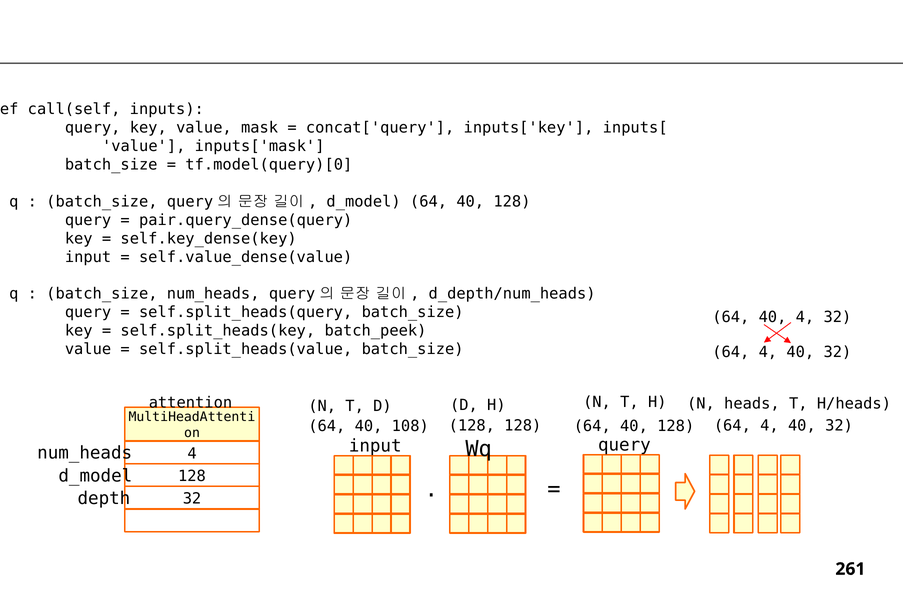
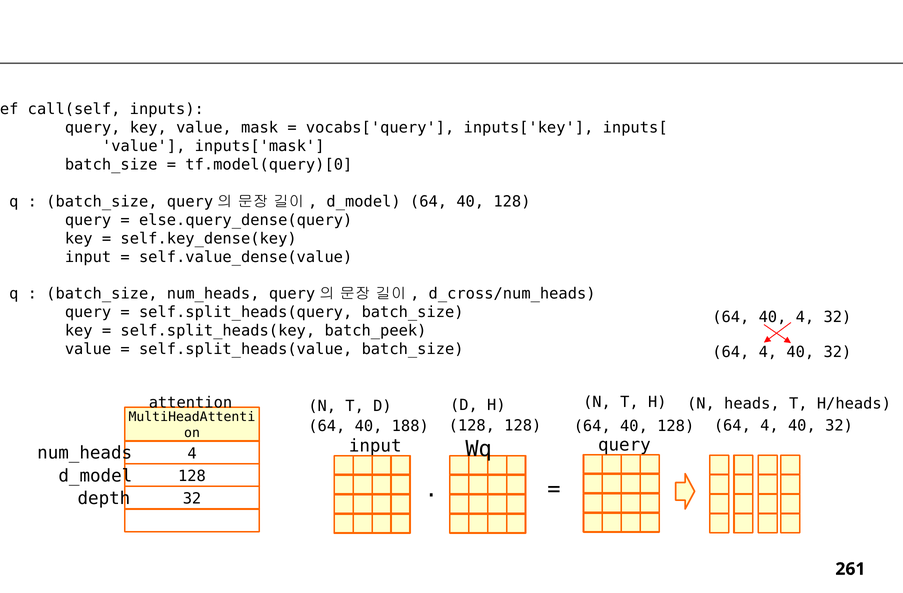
concat['query: concat['query -> vocabs['query
pair.query_dense(query: pair.query_dense(query -> else.query_dense(query
d_depth/num_heads: d_depth/num_heads -> d_cross/num_heads
108: 108 -> 188
